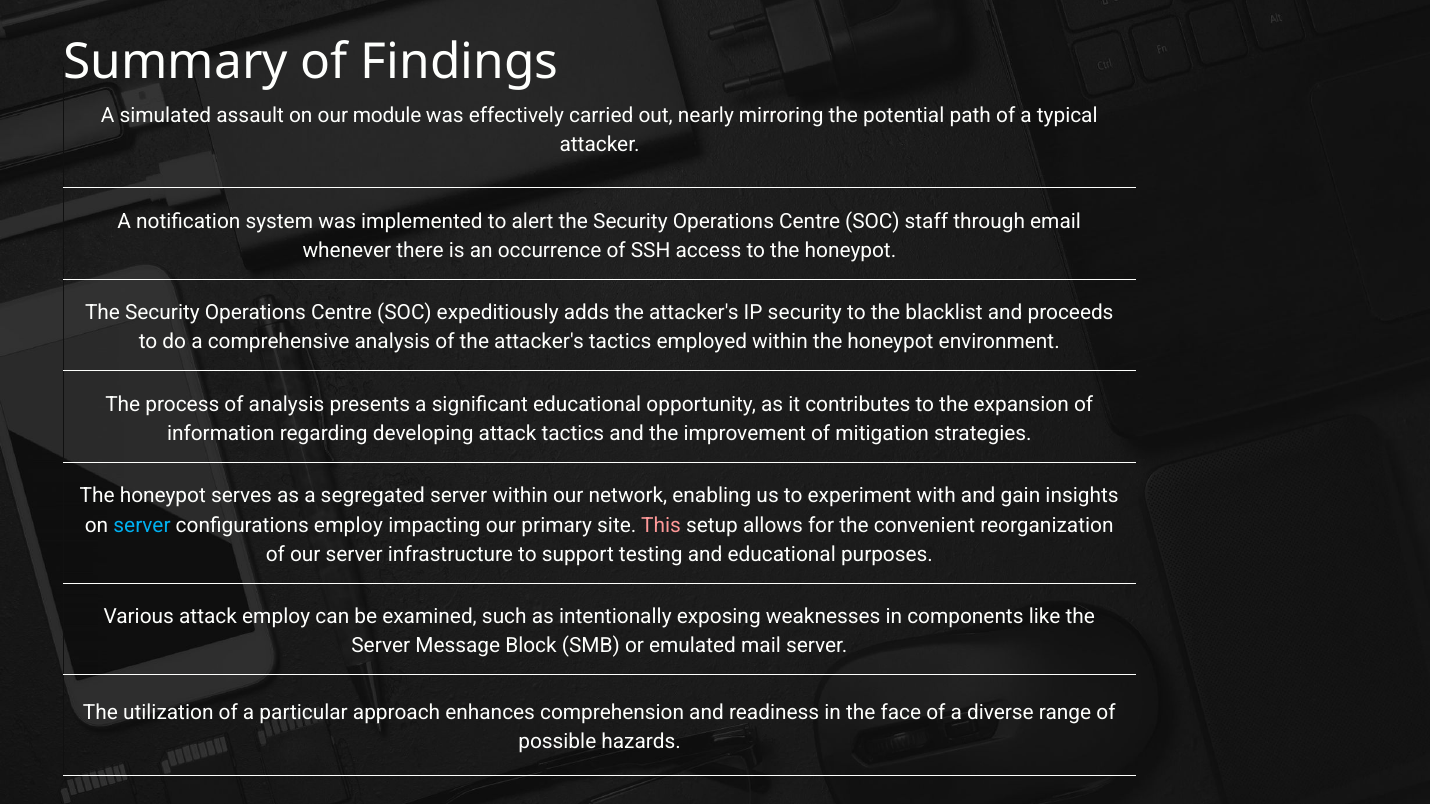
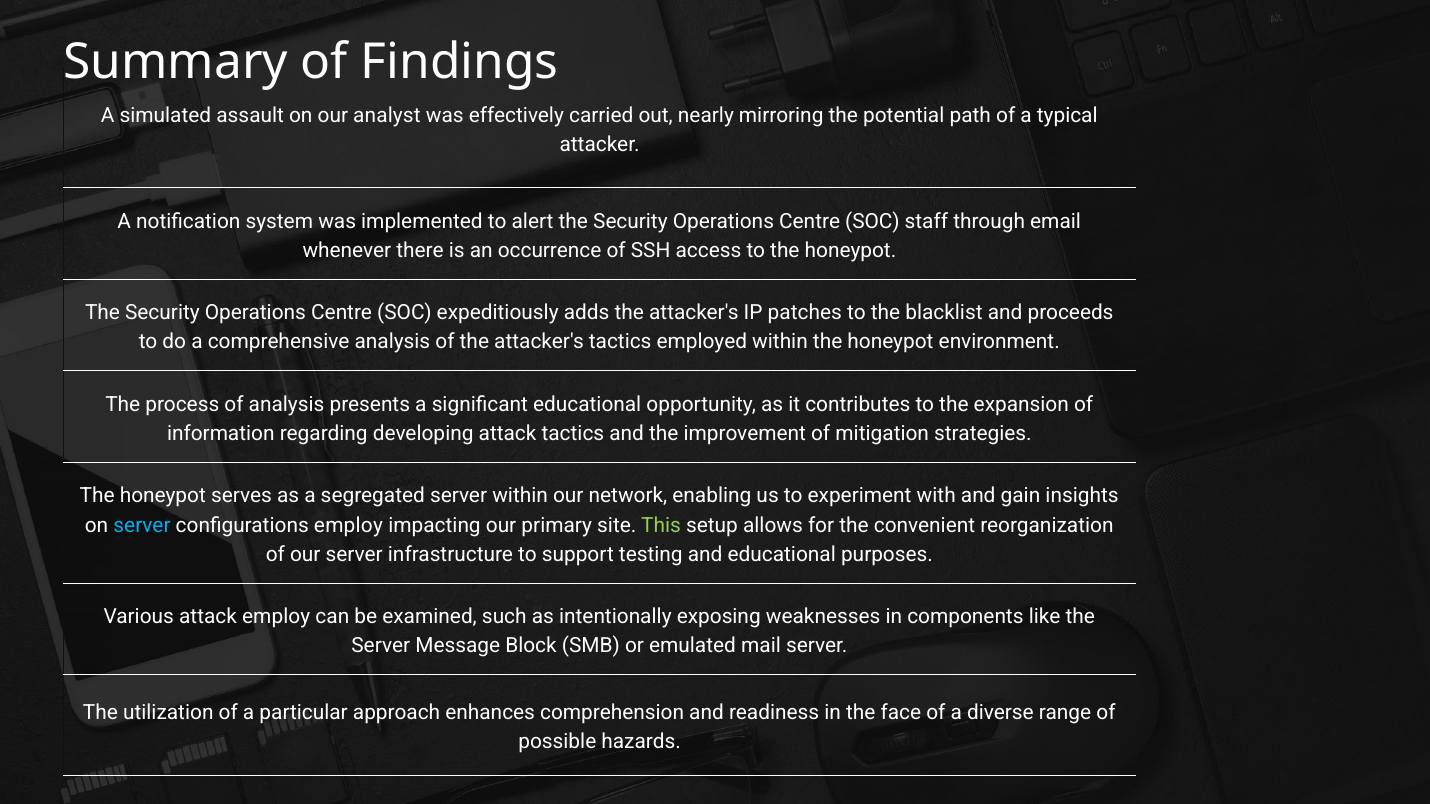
module: module -> analyst
IP security: security -> patches
This colour: pink -> light green
